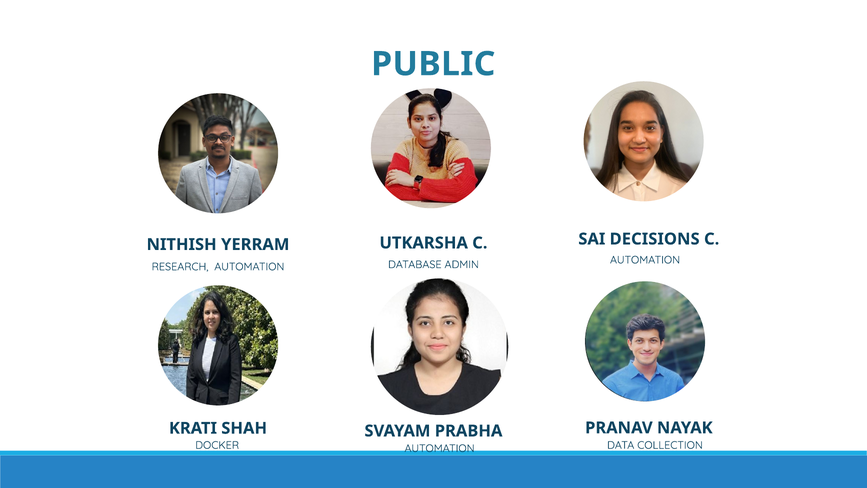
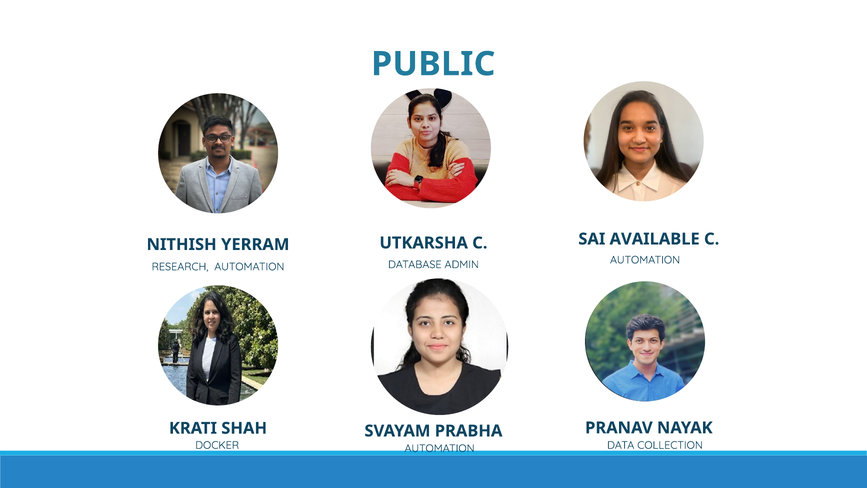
DECISIONS: DECISIONS -> AVAILABLE
